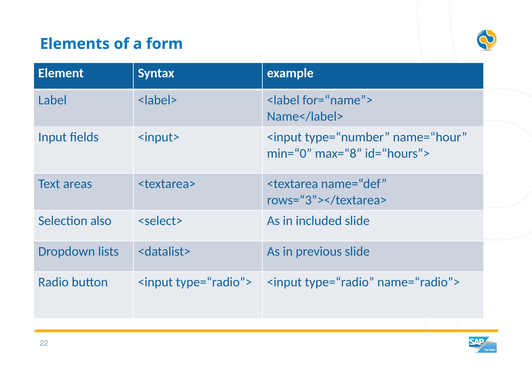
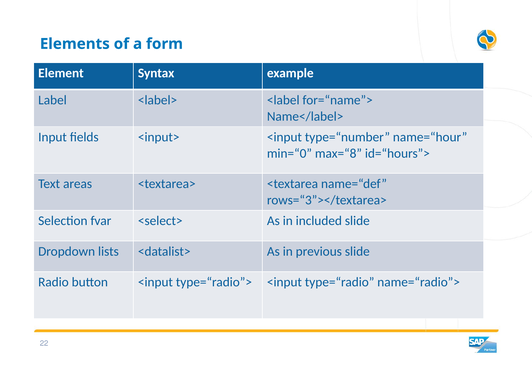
also: also -> fvar
